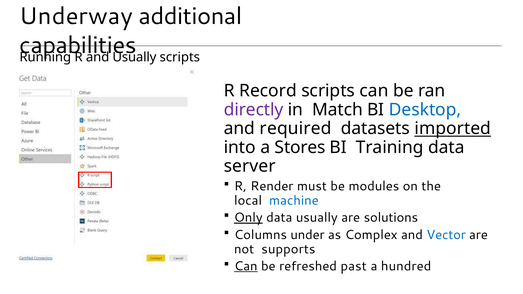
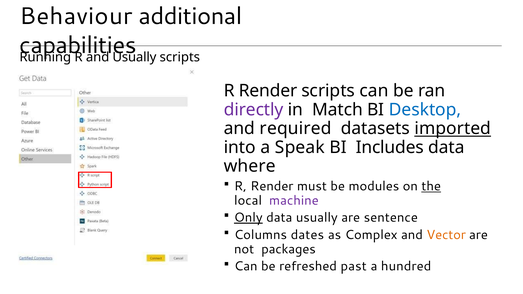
Underway: Underway -> Behaviour
Record at (268, 91): Record -> Render
Stores: Stores -> Speak
Training: Training -> Includes
server: server -> where
the underline: none -> present
machine colour: blue -> purple
solutions: solutions -> sentence
under: under -> dates
Vector colour: blue -> orange
supports: supports -> packages
Can at (246, 266) underline: present -> none
